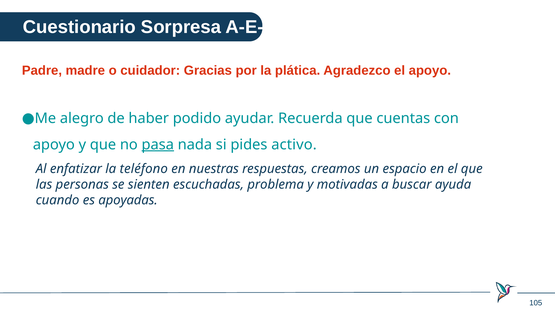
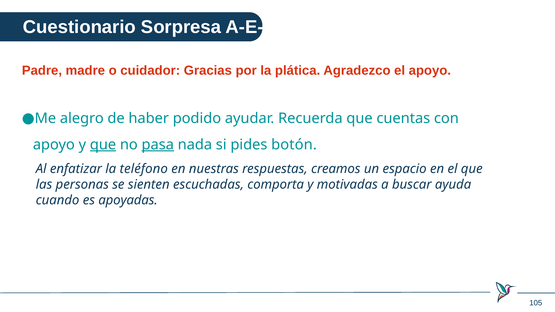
que at (103, 145) underline: none -> present
activo: activo -> botón
problema: problema -> comporta
